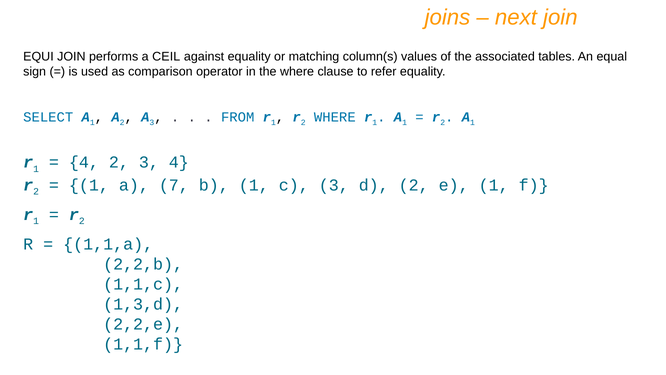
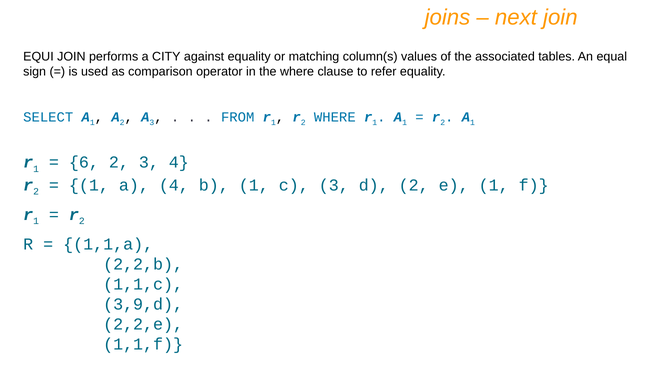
CEIL: CEIL -> CITY
4 at (84, 162): 4 -> 6
a 7: 7 -> 4
1,3,d: 1,3,d -> 3,9,d
